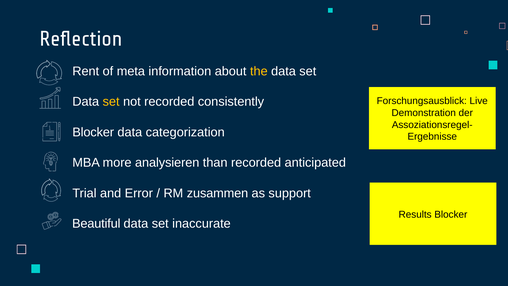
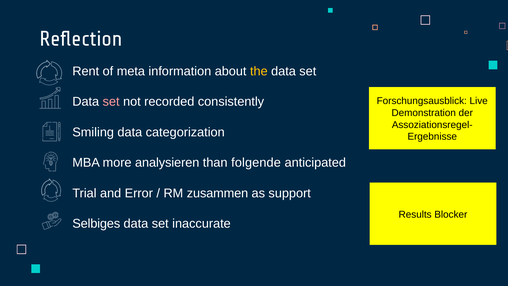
set at (111, 102) colour: yellow -> pink
Blocker at (93, 132): Blocker -> Smiling
than recorded: recorded -> folgende
Beautiful: Beautiful -> Selbiges
